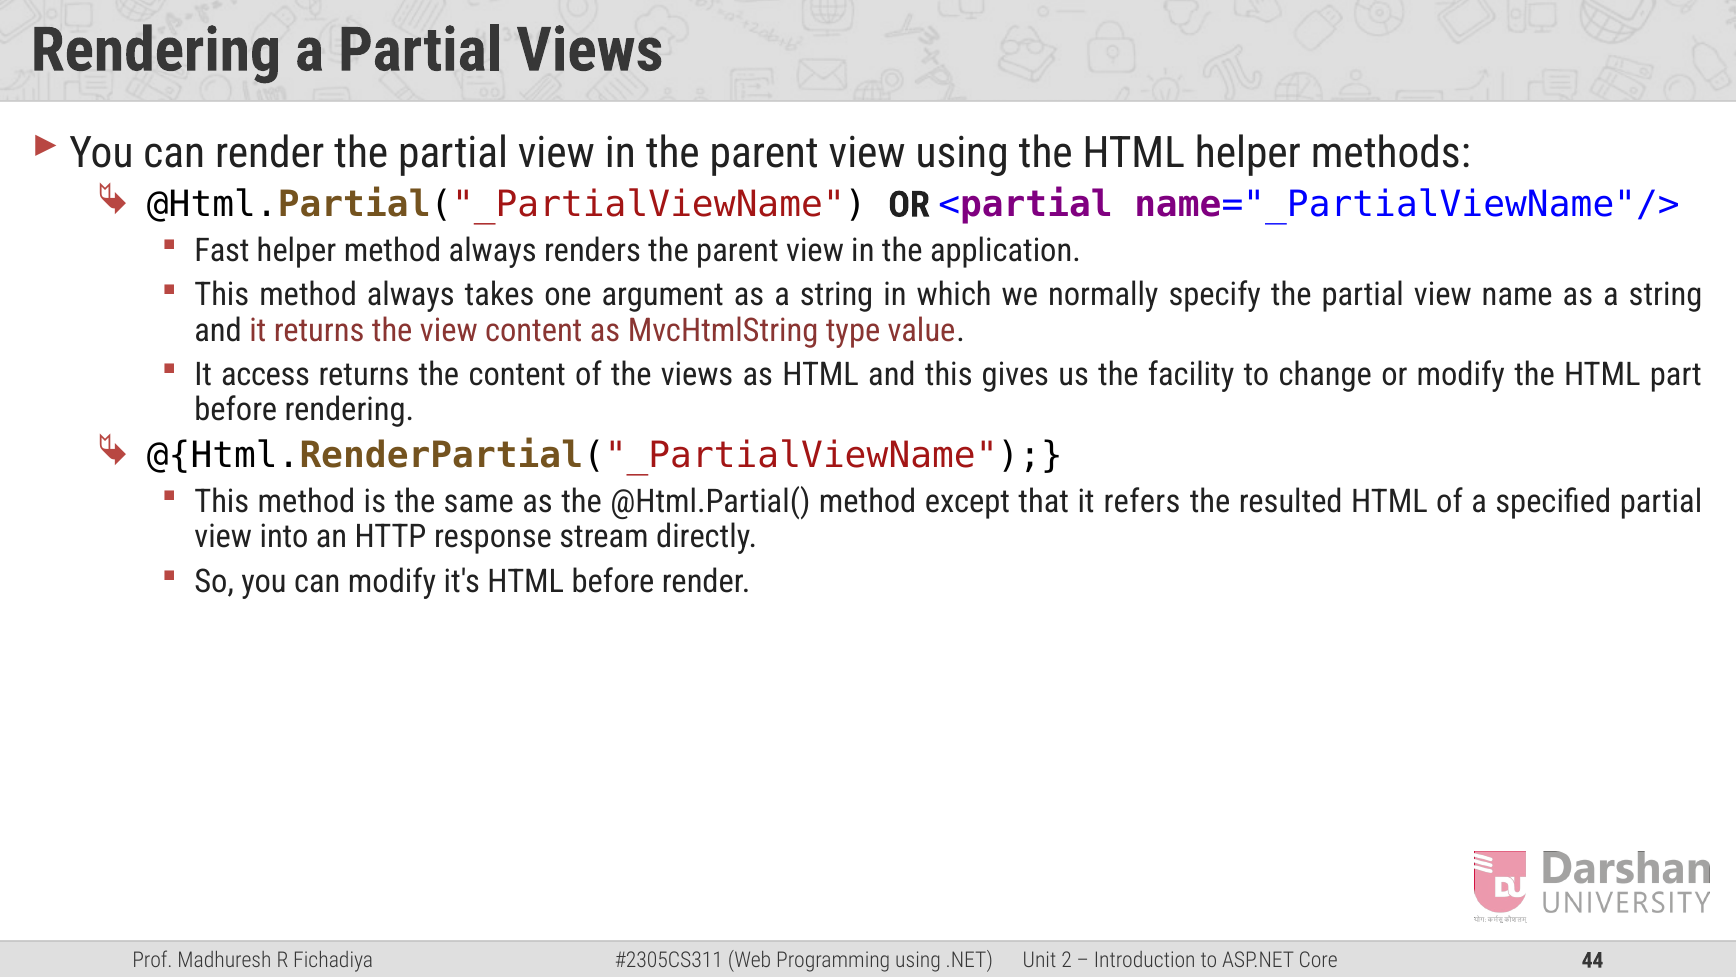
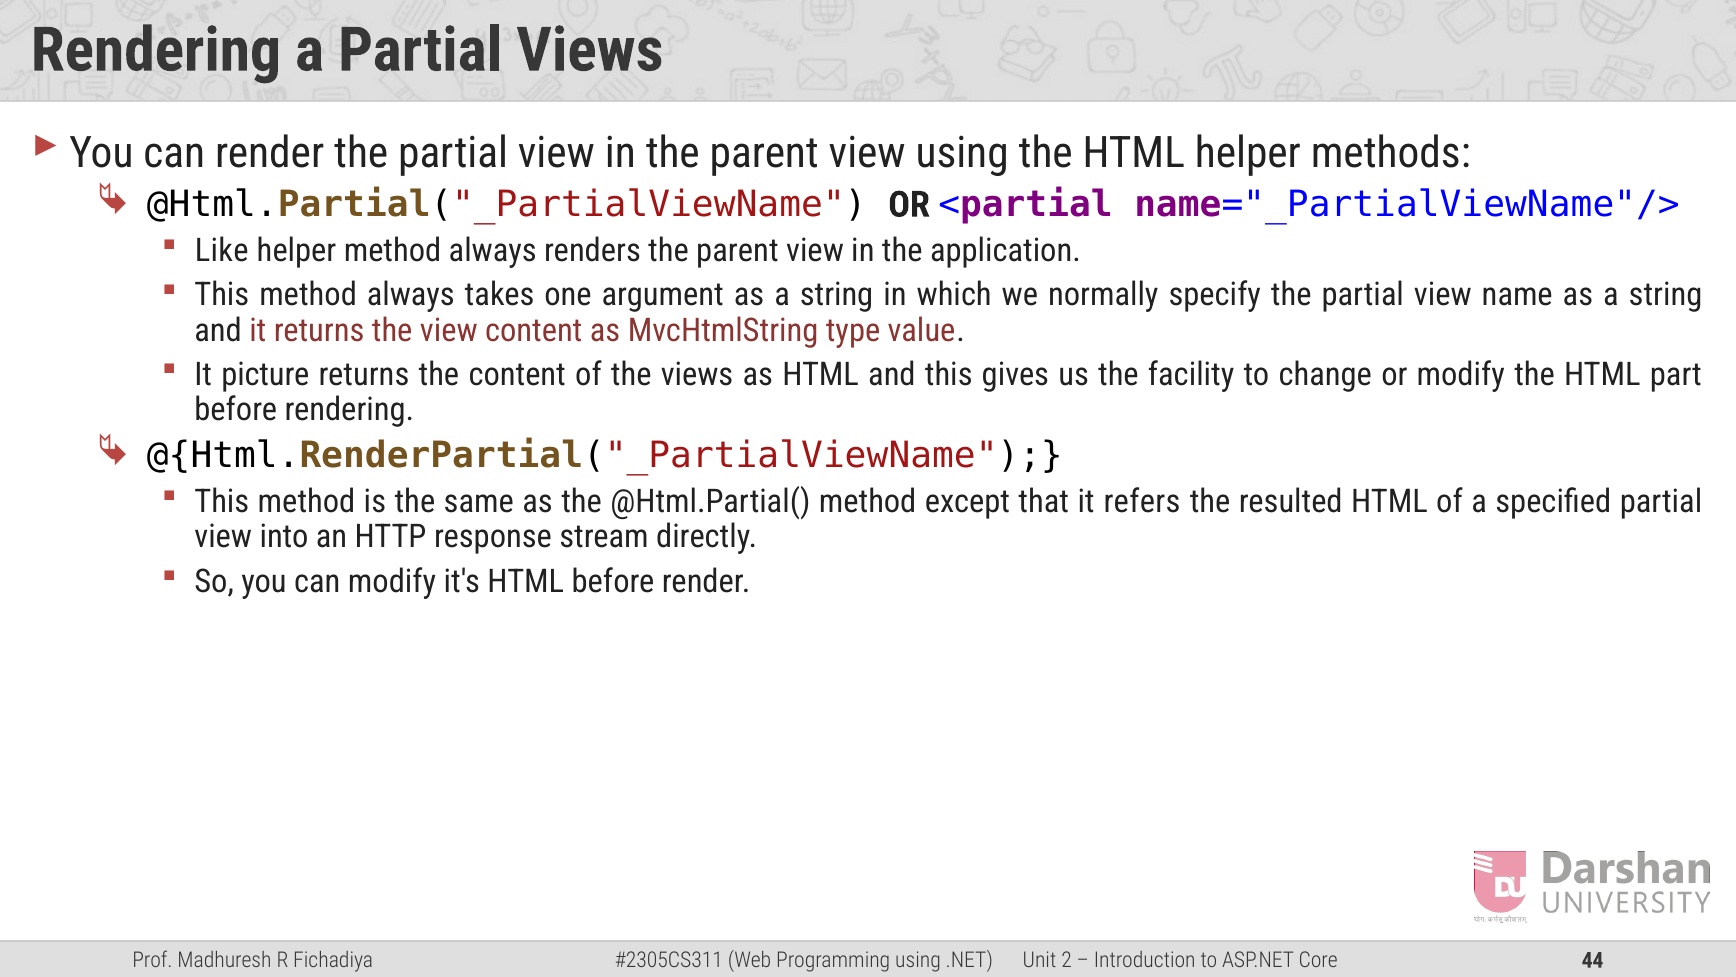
Fast: Fast -> Like
access: access -> picture
